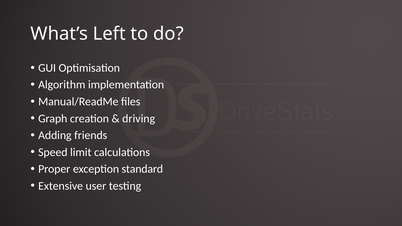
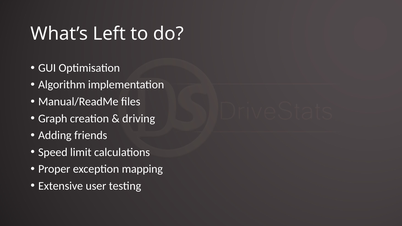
standard: standard -> mapping
